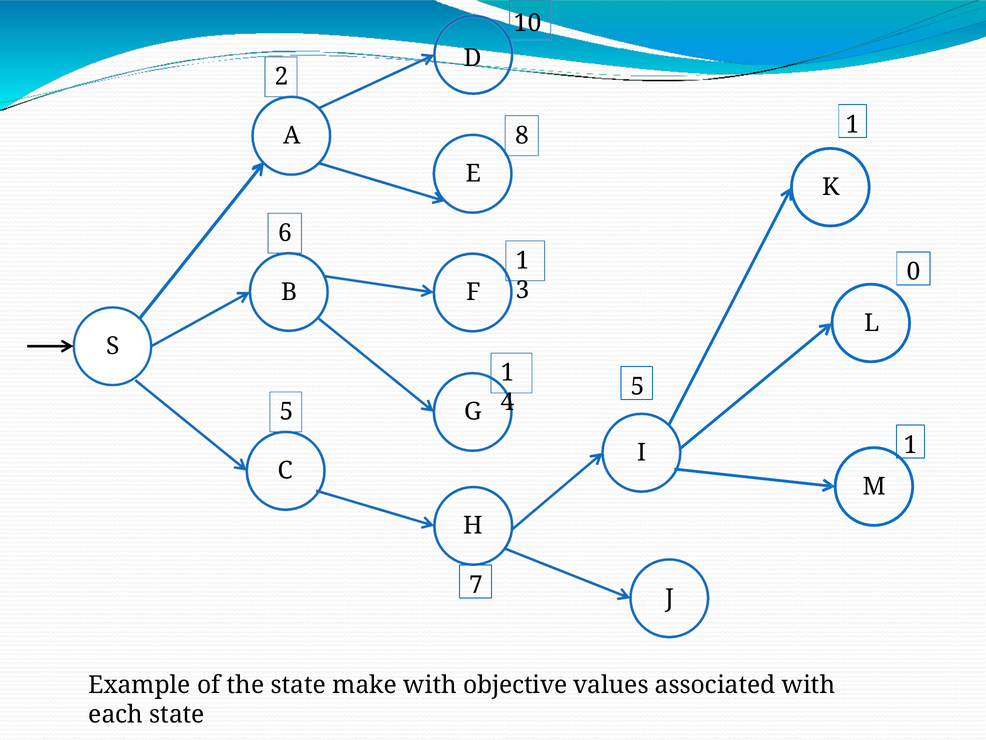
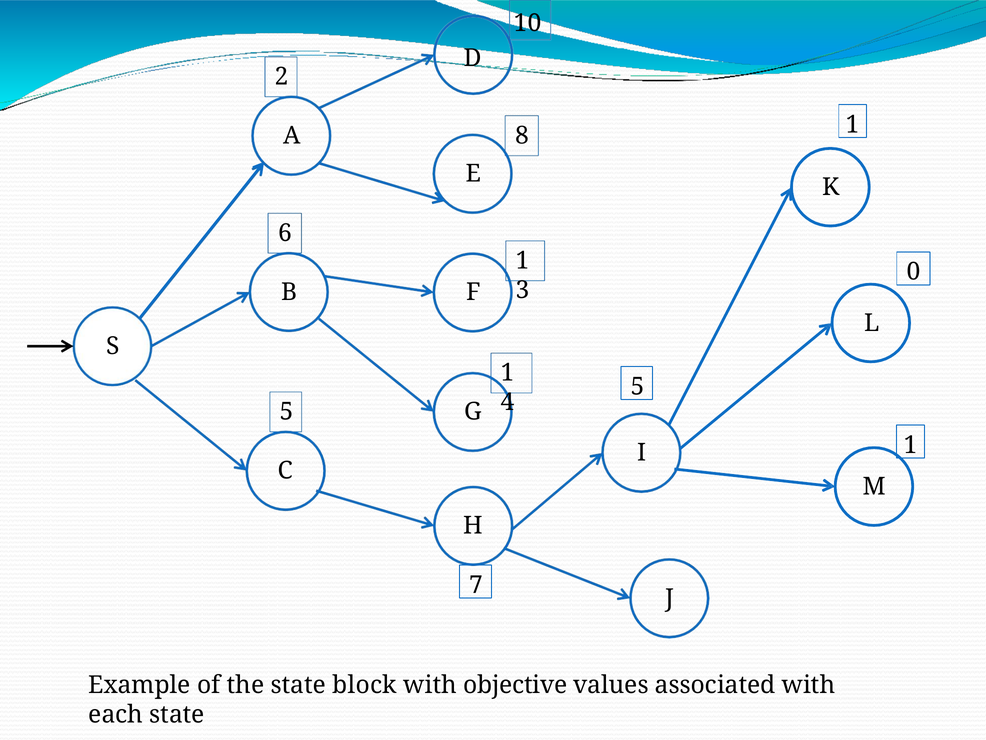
make: make -> block
